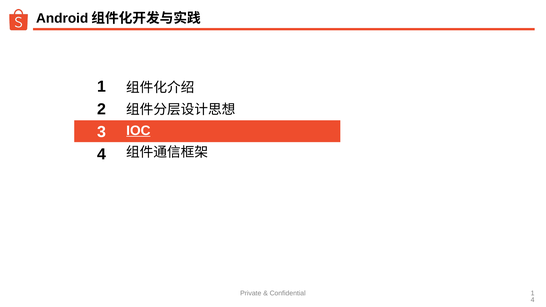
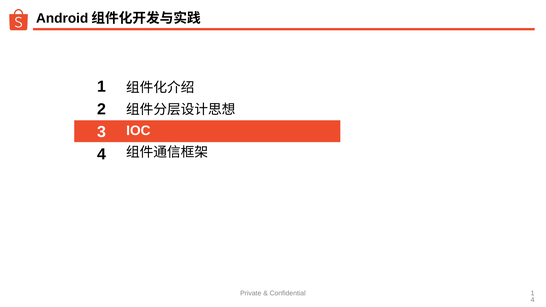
IOC underline: present -> none
